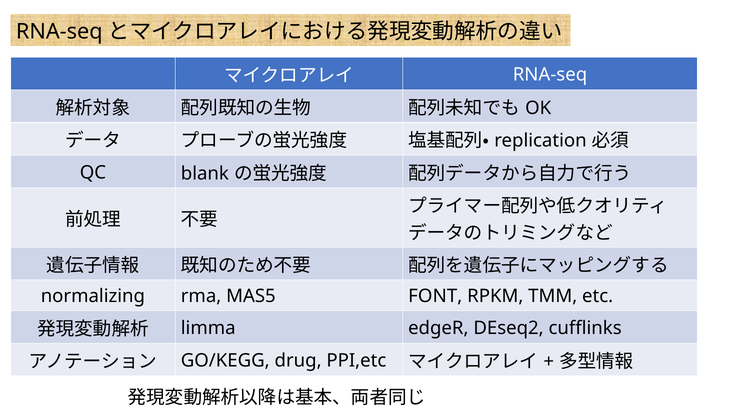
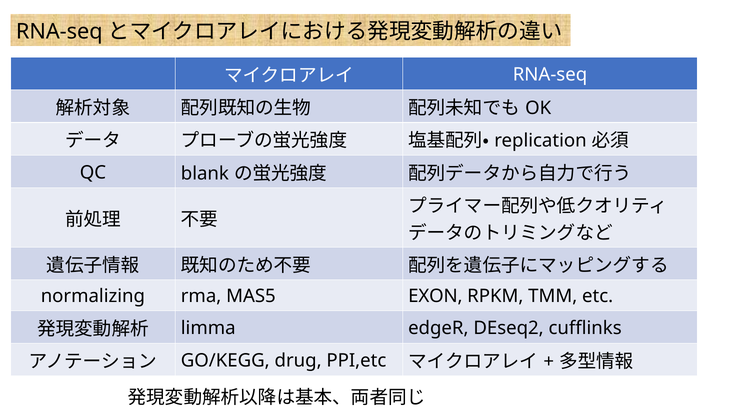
FONT: FONT -> EXON
